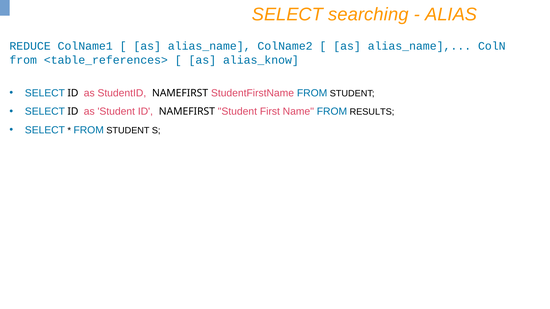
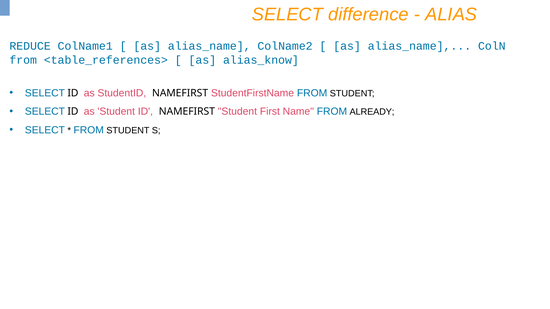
searching: searching -> difference
RESULTS: RESULTS -> ALREADY
